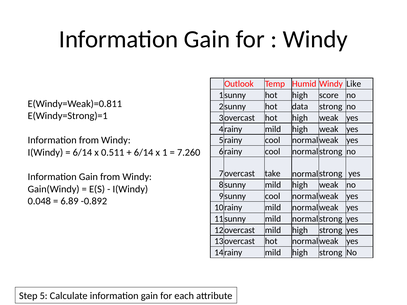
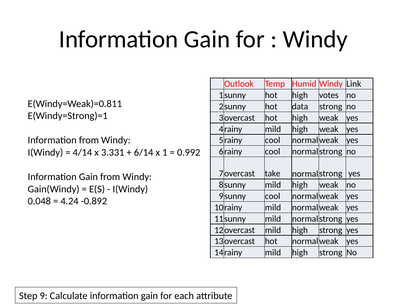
Like: Like -> Link
score: score -> votes
6/14 at (82, 153): 6/14 -> 4/14
0.511: 0.511 -> 3.331
7.260: 7.260 -> 0.992
6.89: 6.89 -> 4.24
5: 5 -> 9
